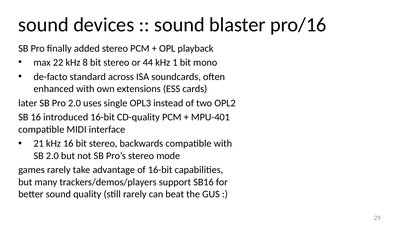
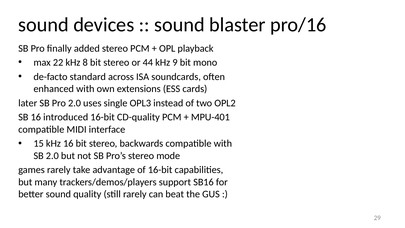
1: 1 -> 9
21: 21 -> 15
